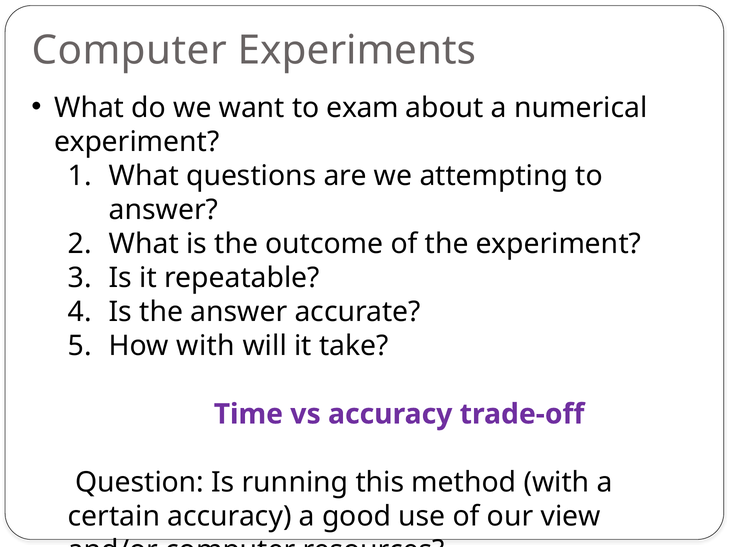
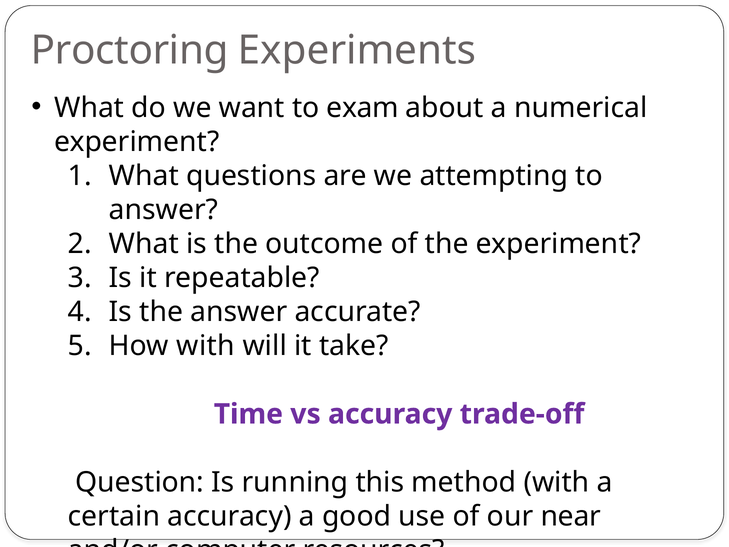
Computer at (129, 50): Computer -> Proctoring
view: view -> near
